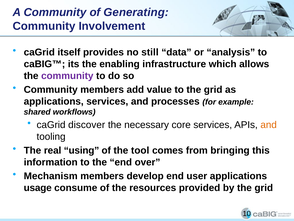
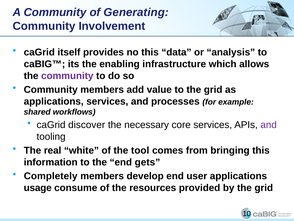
no still: still -> this
and at (269, 125) colour: orange -> purple
using: using -> white
over: over -> gets
Mechanism: Mechanism -> Completely
